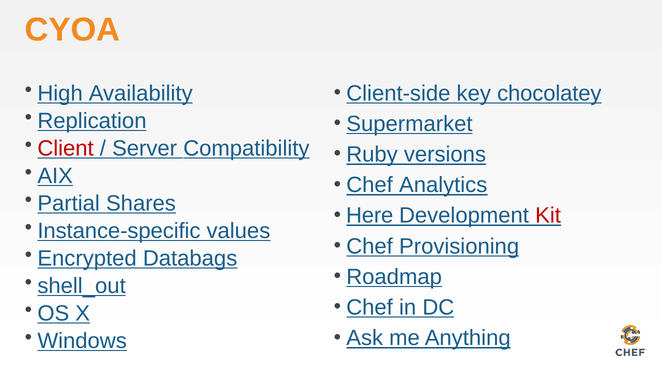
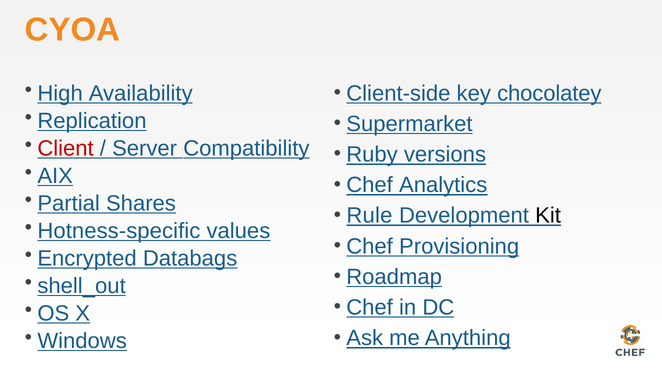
Here: Here -> Rule
Kit colour: red -> black
Instance-specific: Instance-specific -> Hotness-specific
